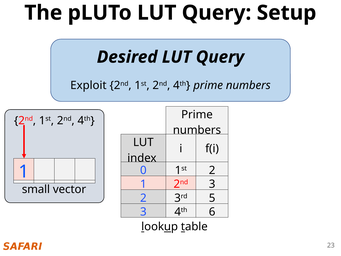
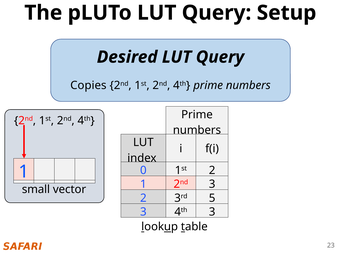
Exploit: Exploit -> Copies
4th 6: 6 -> 3
